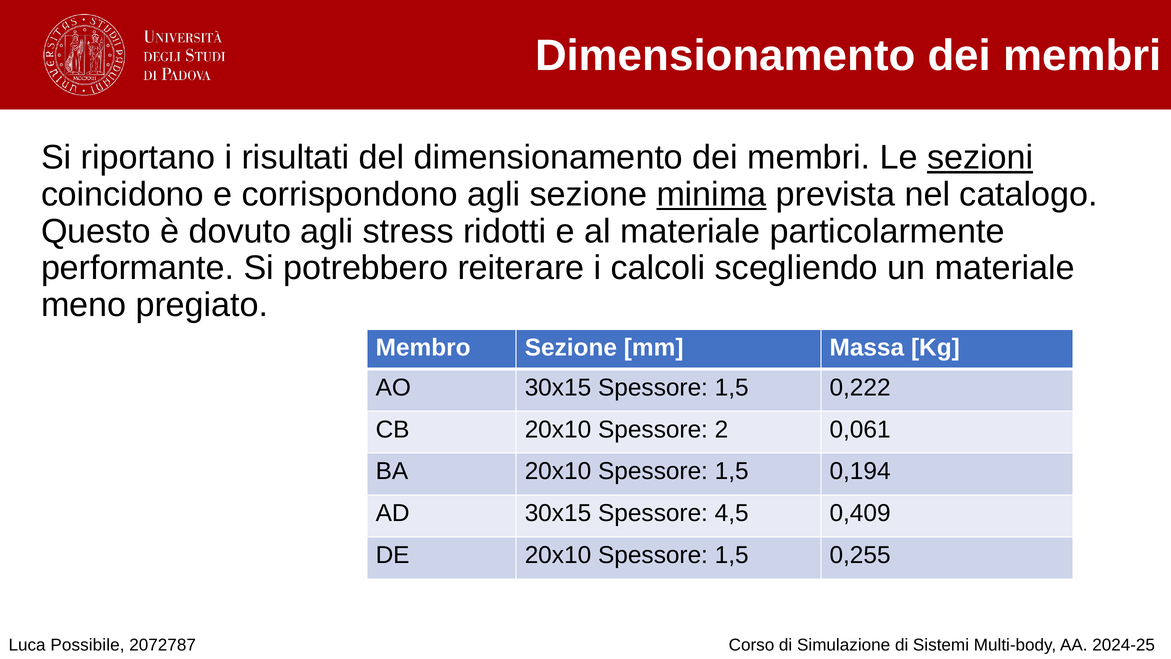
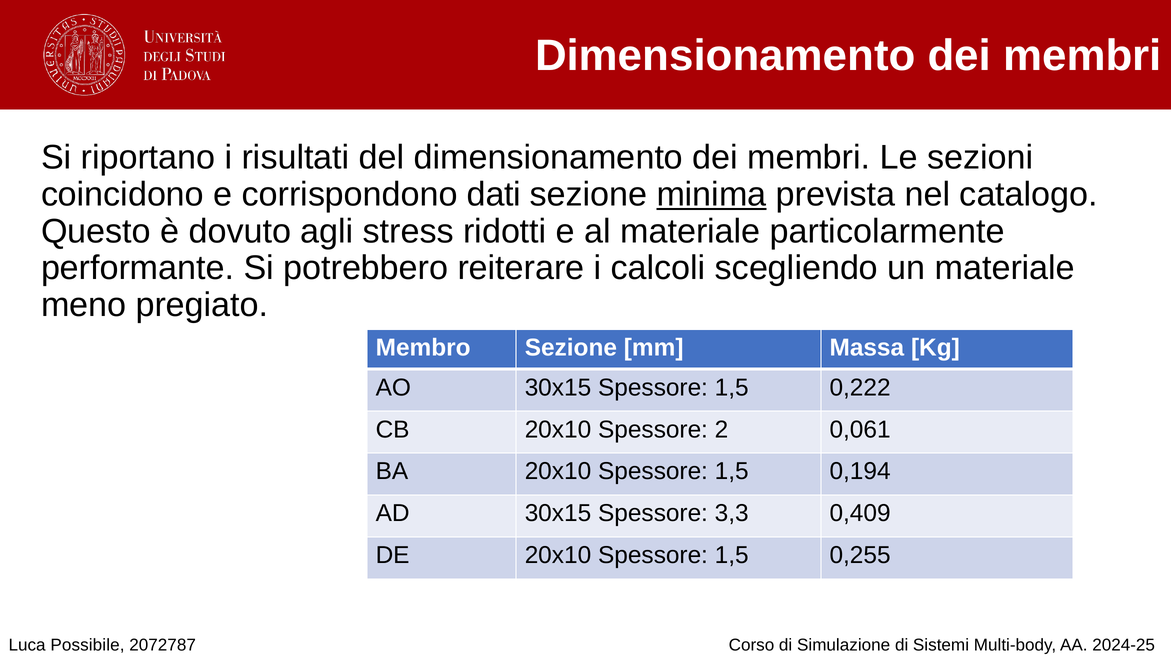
sezioni underline: present -> none
corrispondono agli: agli -> dati
4,5: 4,5 -> 3,3
